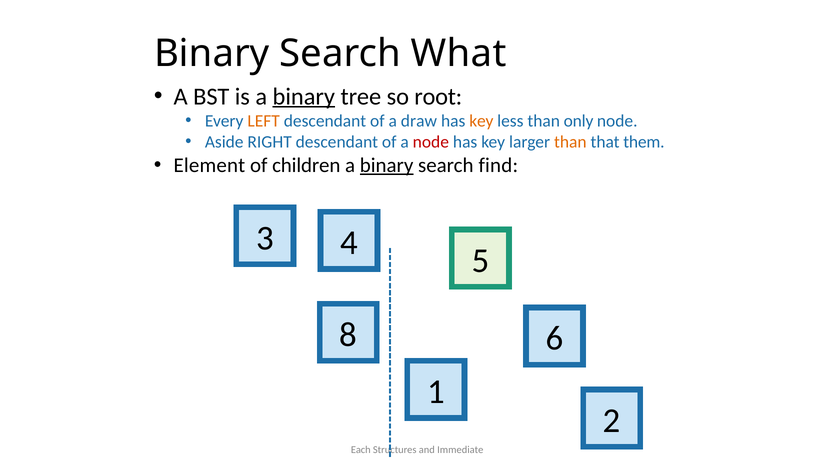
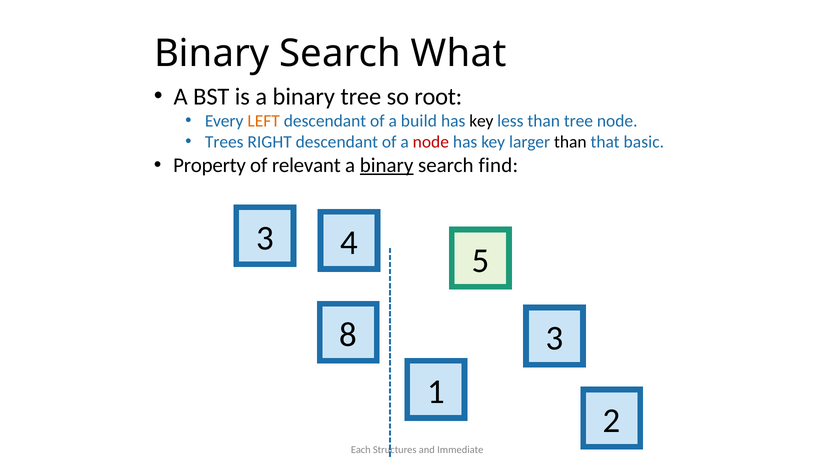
binary at (304, 96) underline: present -> none
draw: draw -> build
key at (481, 121) colour: orange -> black
than only: only -> tree
Aside: Aside -> Trees
than at (570, 142) colour: orange -> black
them: them -> basic
Element: Element -> Property
children: children -> relevant
8 6: 6 -> 3
